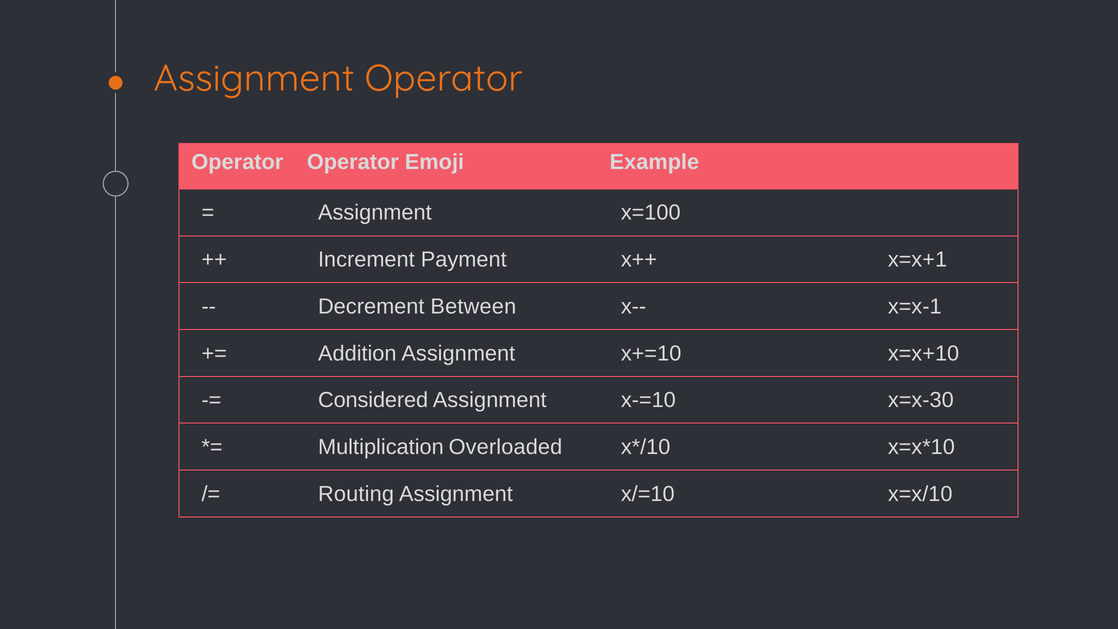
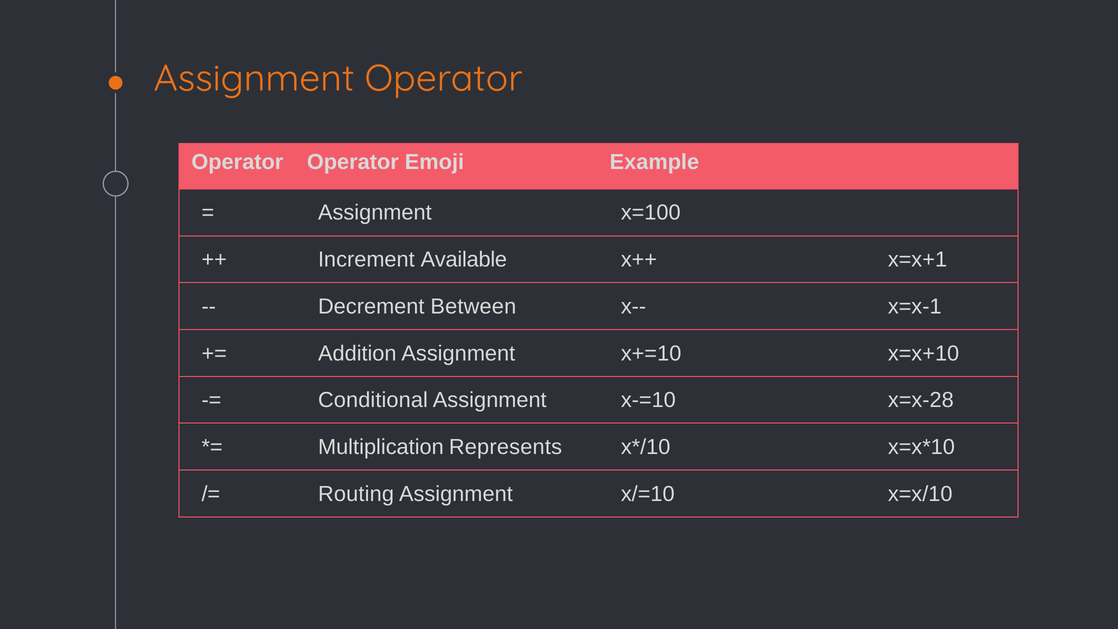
Payment: Payment -> Available
Considered: Considered -> Conditional
x=x-30: x=x-30 -> x=x-28
Overloaded: Overloaded -> Represents
